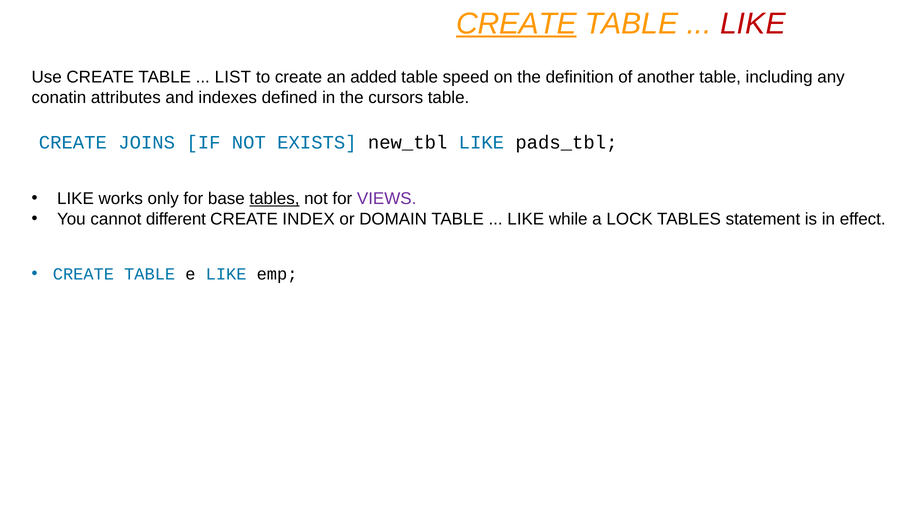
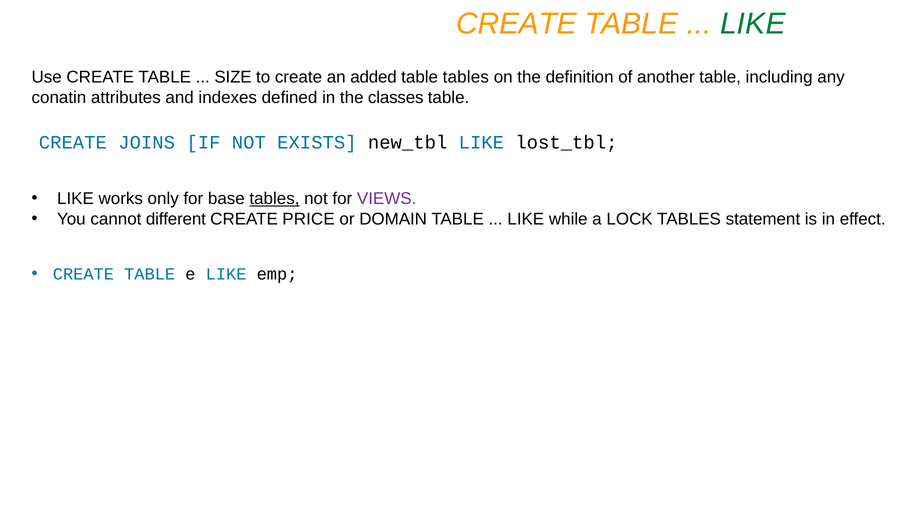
CREATE at (516, 24) underline: present -> none
LIKE at (753, 24) colour: red -> green
LIST: LIST -> SIZE
table speed: speed -> tables
cursors: cursors -> classes
pads_tbl: pads_tbl -> lost_tbl
INDEX: INDEX -> PRICE
